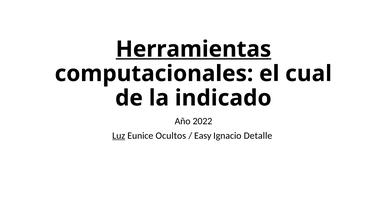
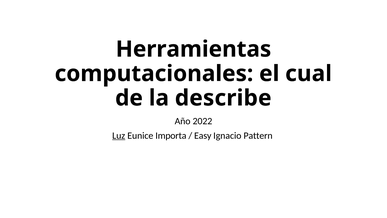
Herramientas underline: present -> none
indicado: indicado -> describe
Ocultos: Ocultos -> Importa
Detalle: Detalle -> Pattern
